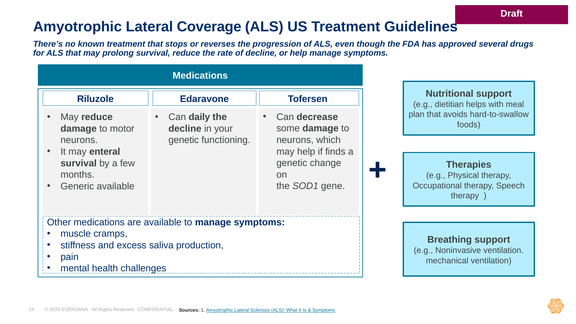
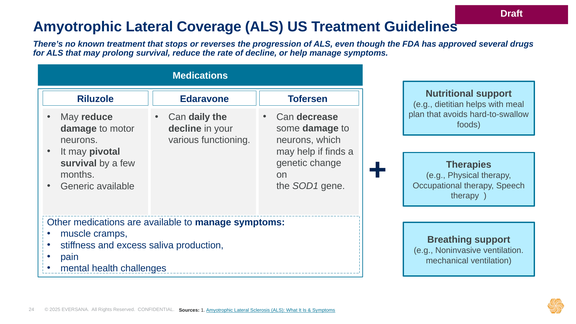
genetic at (184, 140): genetic -> various
enteral: enteral -> pivotal
